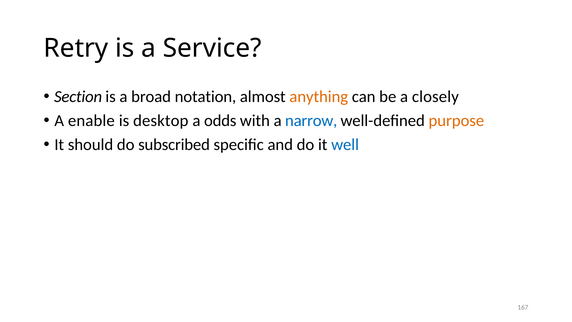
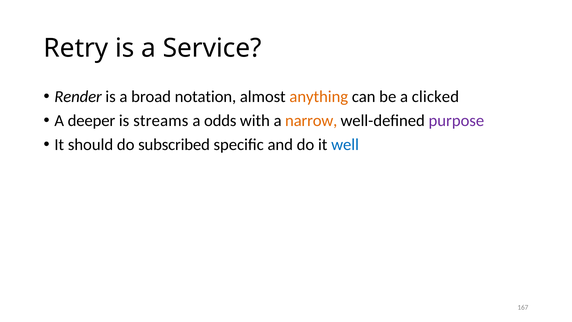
Section: Section -> Render
closely: closely -> clicked
enable: enable -> deeper
desktop: desktop -> streams
narrow colour: blue -> orange
purpose colour: orange -> purple
